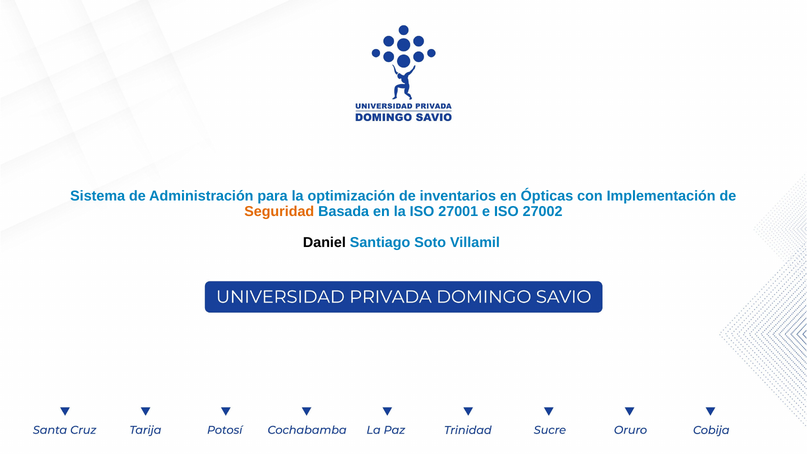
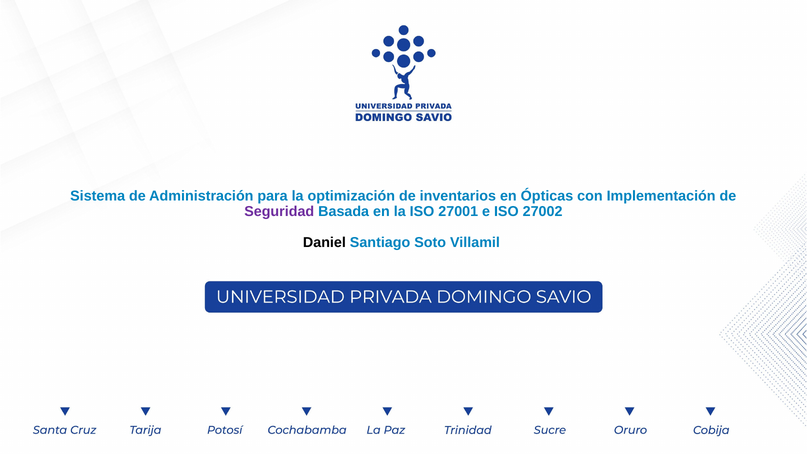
Seguridad colour: orange -> purple
